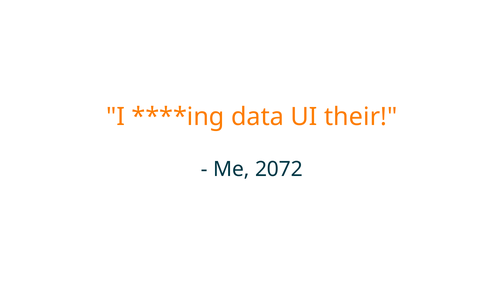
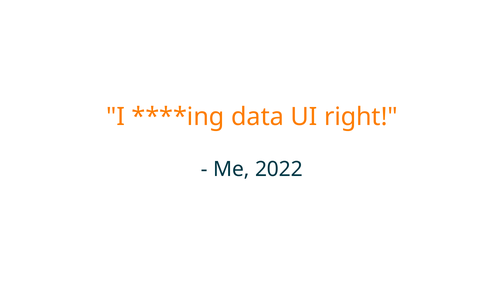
their: their -> right
2072: 2072 -> 2022
